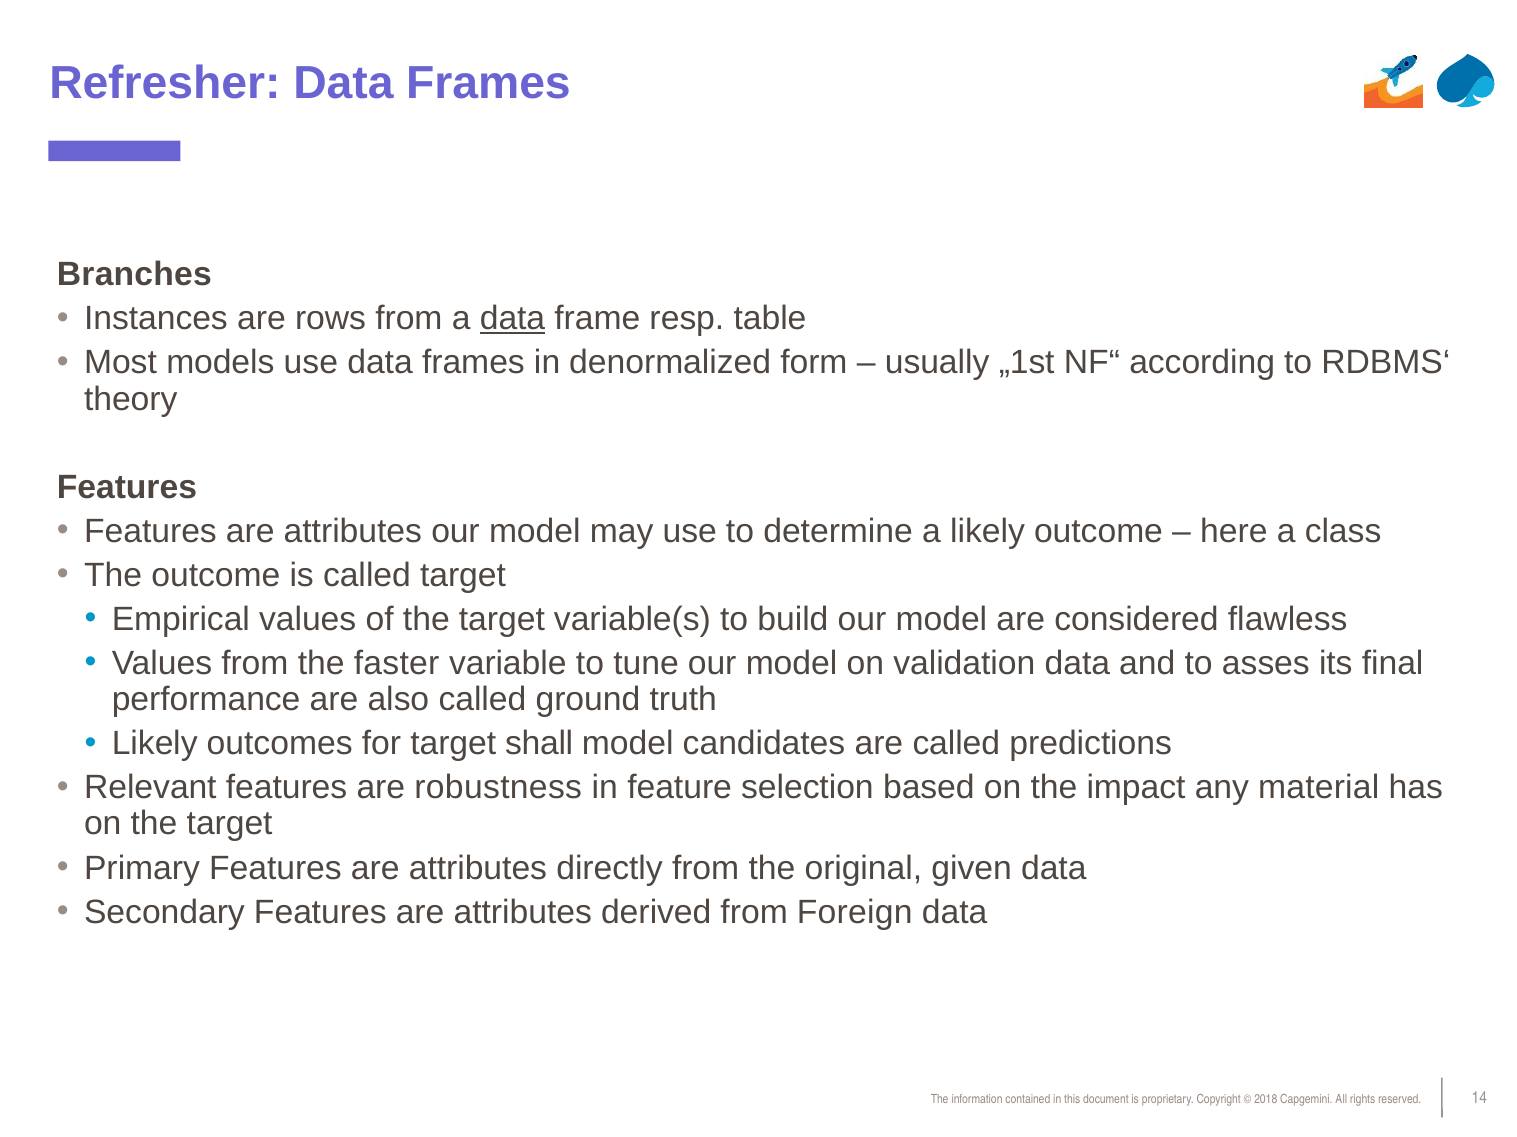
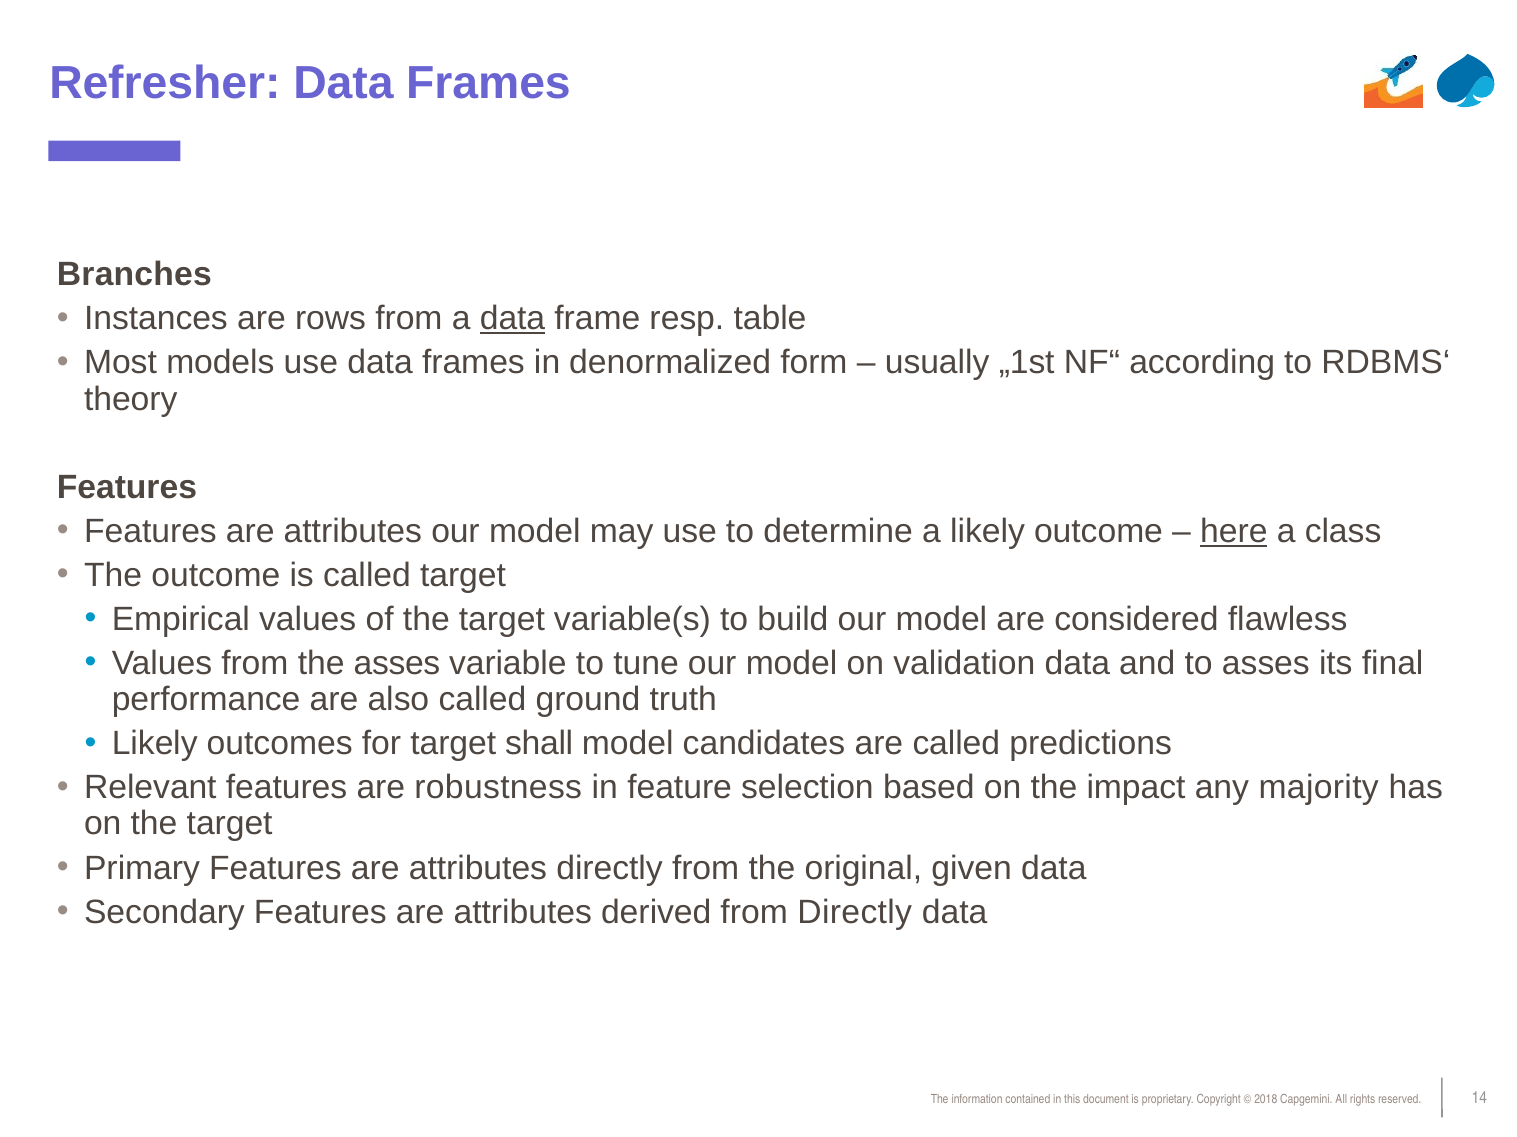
here underline: none -> present
the faster: faster -> asses
material: material -> majority
from Foreign: Foreign -> Directly
